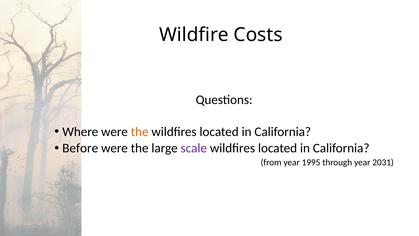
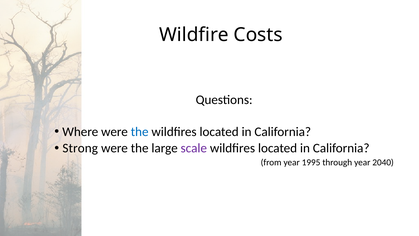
the at (140, 132) colour: orange -> blue
Before: Before -> Strong
2031: 2031 -> 2040
